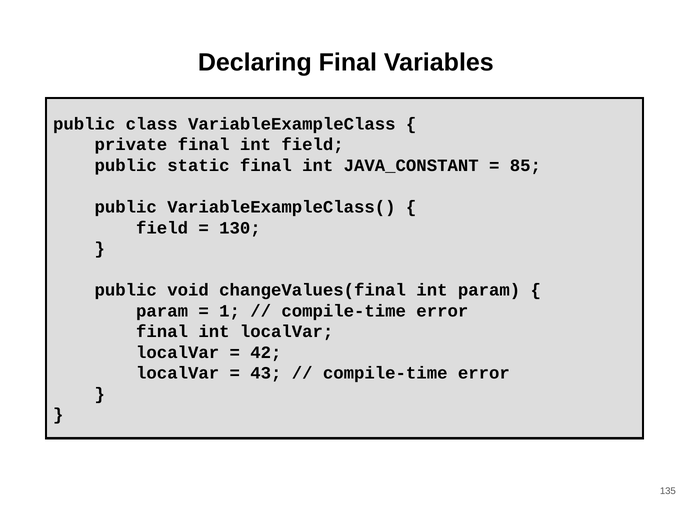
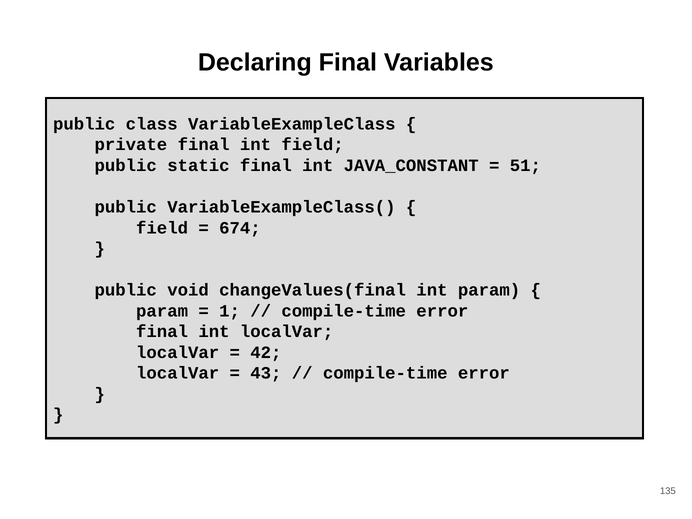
85: 85 -> 51
130: 130 -> 674
